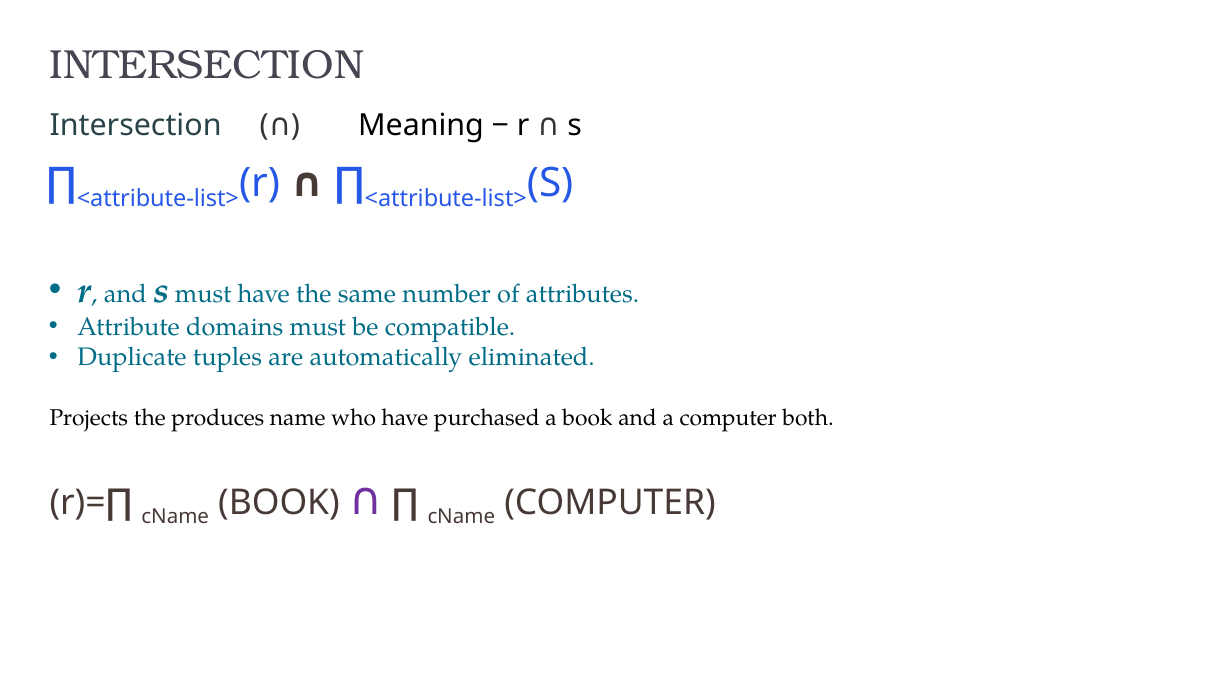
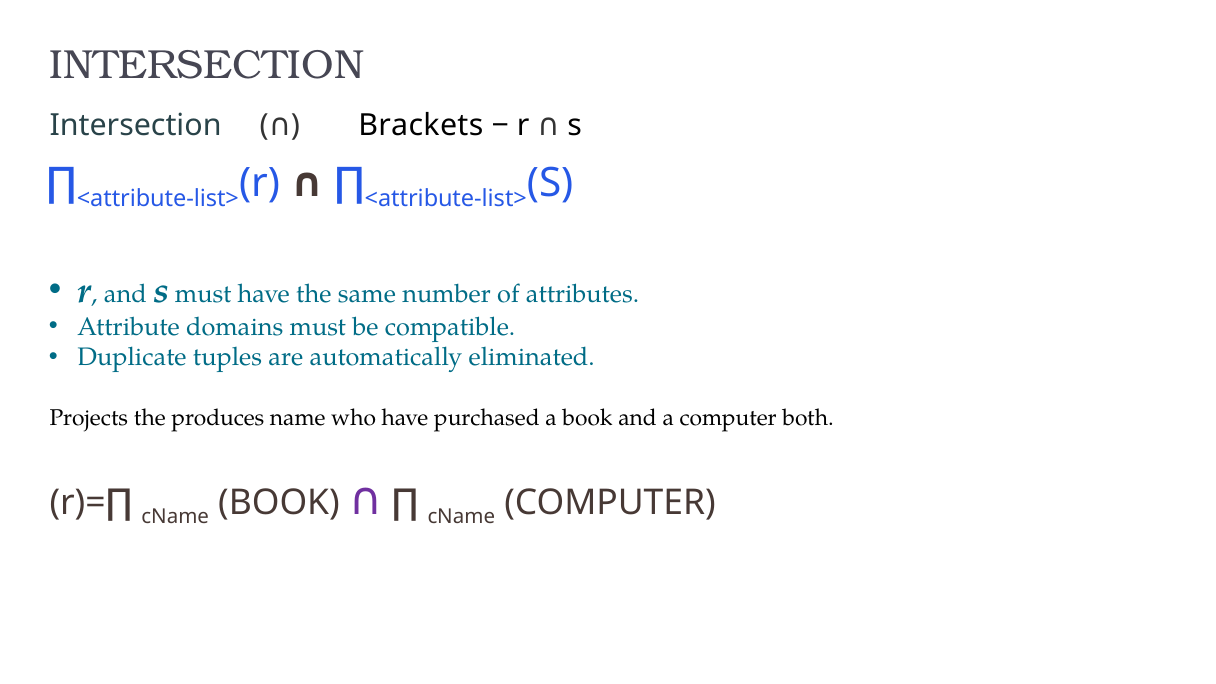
Meaning: Meaning -> Brackets
